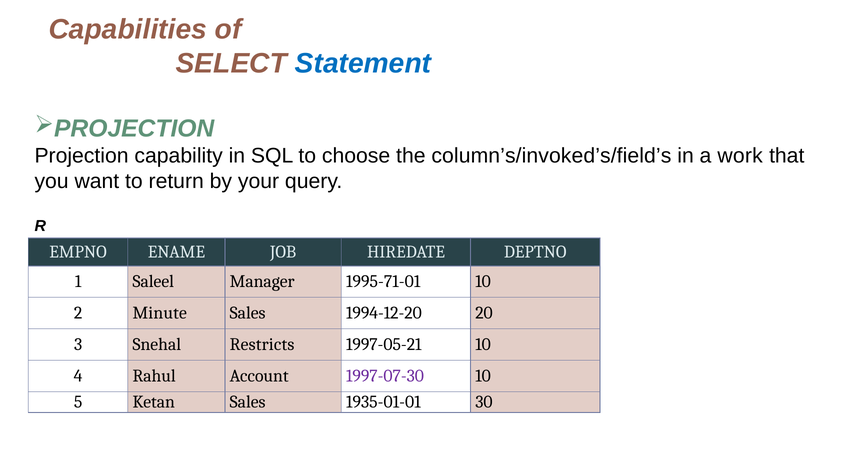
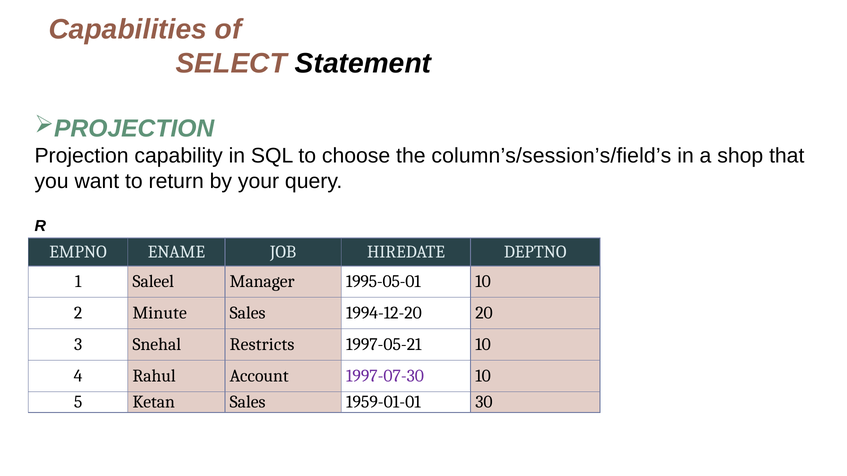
Statement colour: blue -> black
column’s/invoked’s/field’s: column’s/invoked’s/field’s -> column’s/session’s/field’s
work: work -> shop
1995-71-01: 1995-71-01 -> 1995-05-01
1935-01-01: 1935-01-01 -> 1959-01-01
